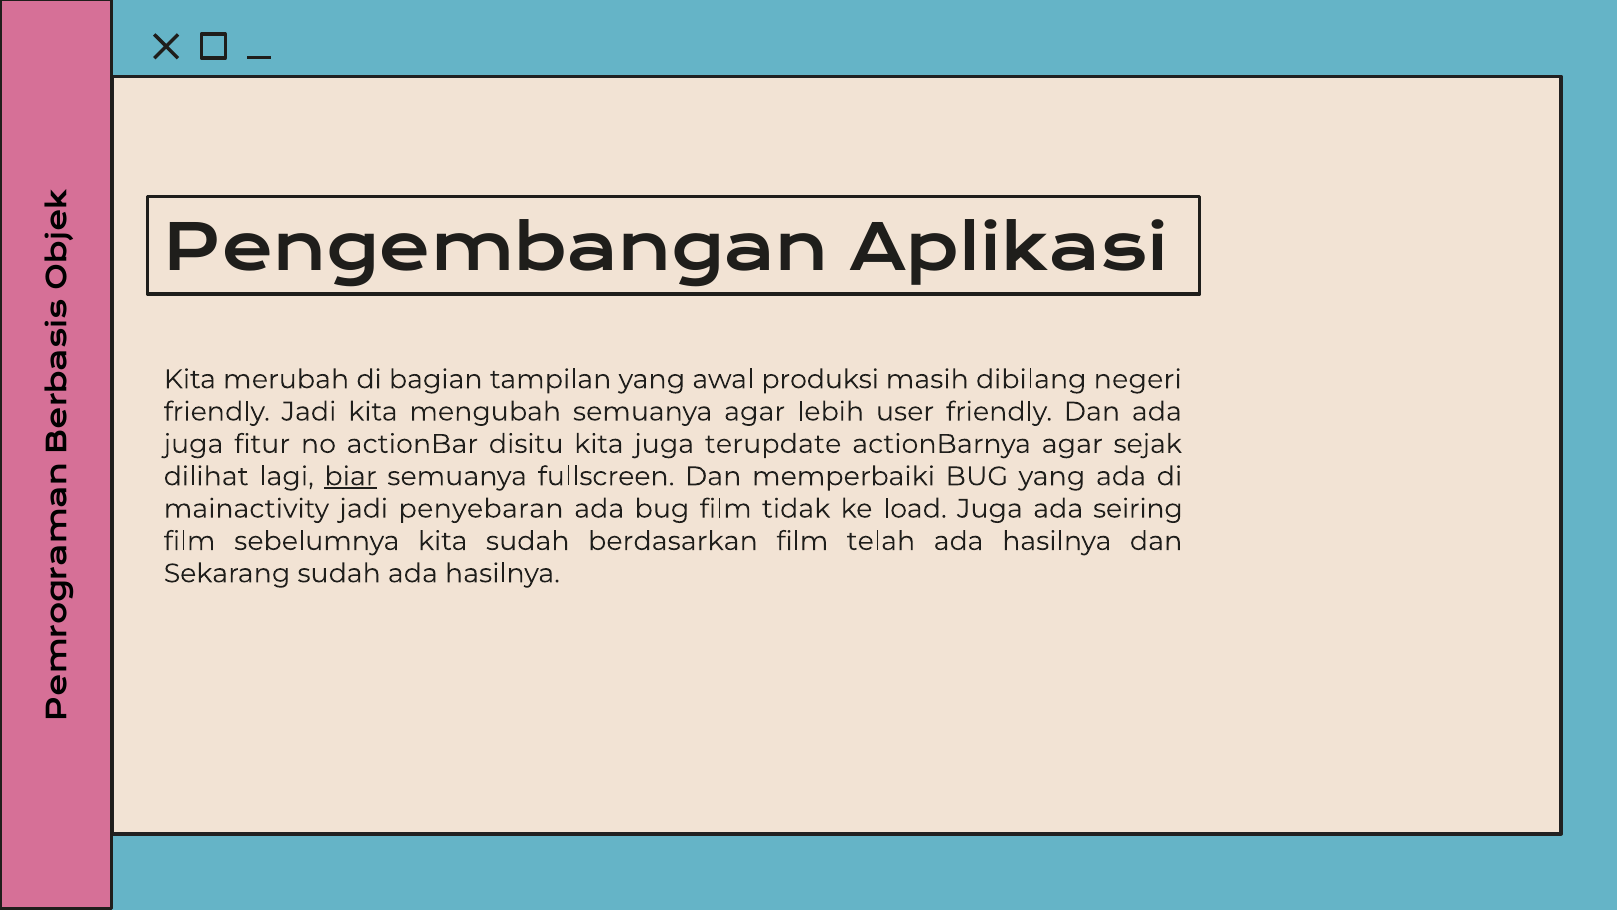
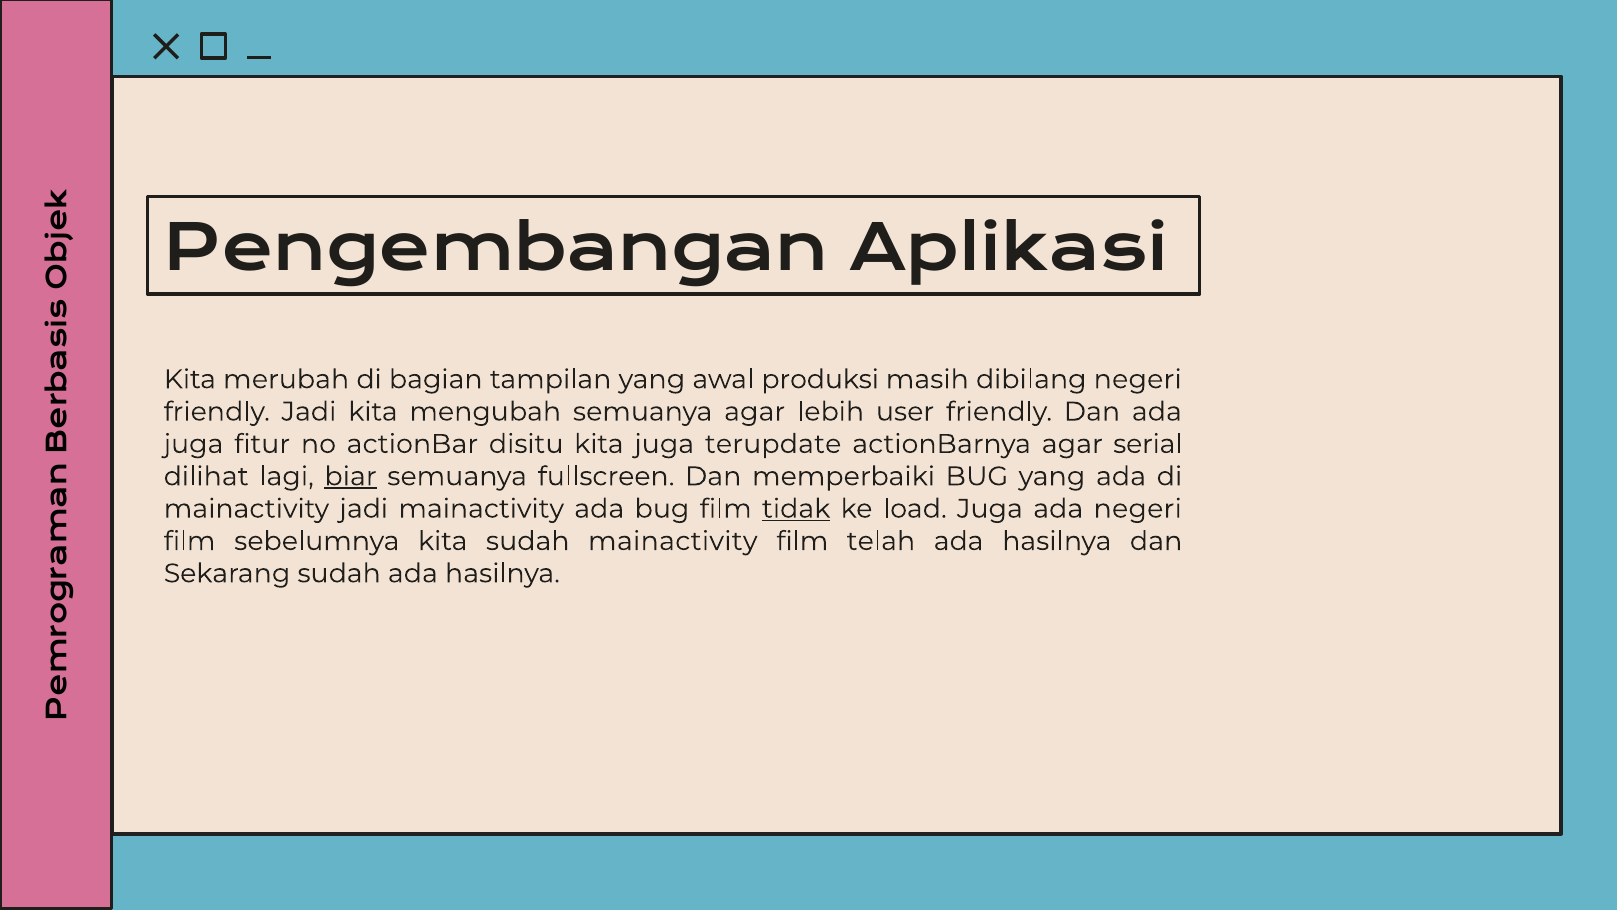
sejak: sejak -> serial
jadi penyebaran: penyebaran -> mainactivity
tidak underline: none -> present
ada seiring: seiring -> negeri
sudah berdasarkan: berdasarkan -> mainactivity
